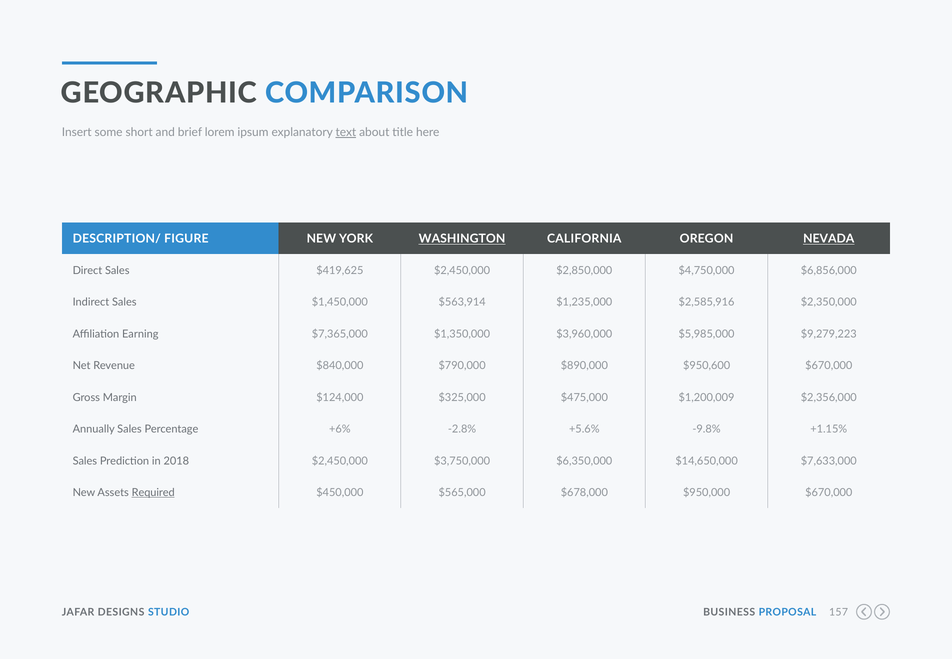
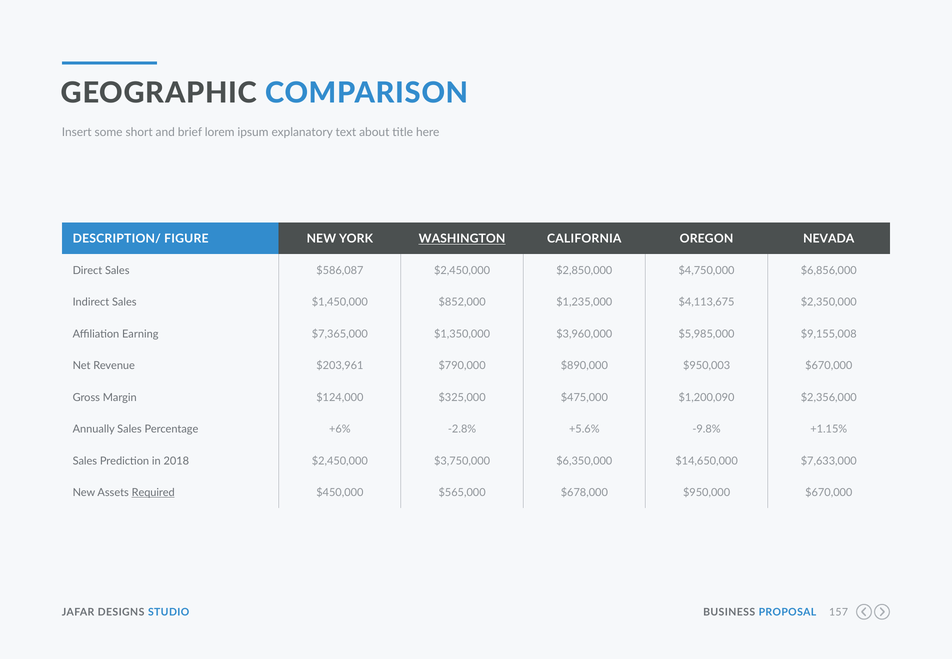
text underline: present -> none
NEVADA underline: present -> none
$419,625: $419,625 -> $586,087
$563,914: $563,914 -> $852,000
$2,585,916: $2,585,916 -> $4,113,675
$9,279,223: $9,279,223 -> $9,155,008
$840,000: $840,000 -> $203,961
$950,600: $950,600 -> $950,003
$1,200,009: $1,200,009 -> $1,200,090
